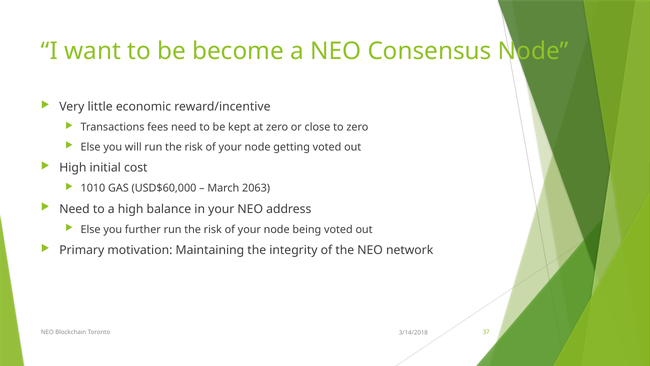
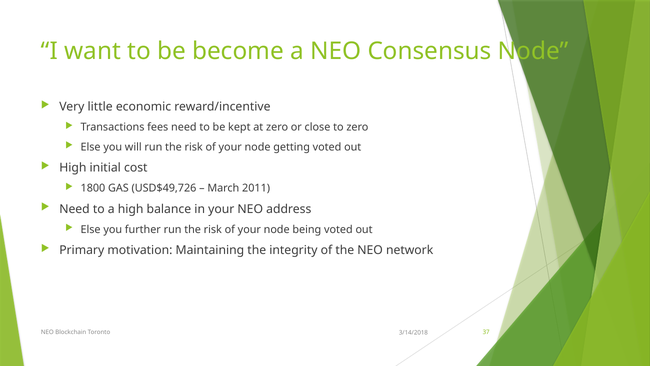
1010: 1010 -> 1800
USD$60,000: USD$60,000 -> USD$49,726
2063: 2063 -> 2011
